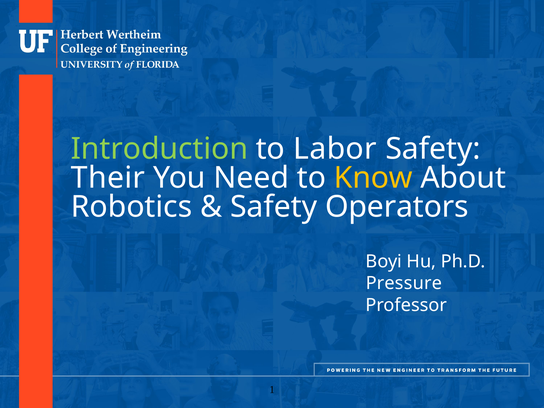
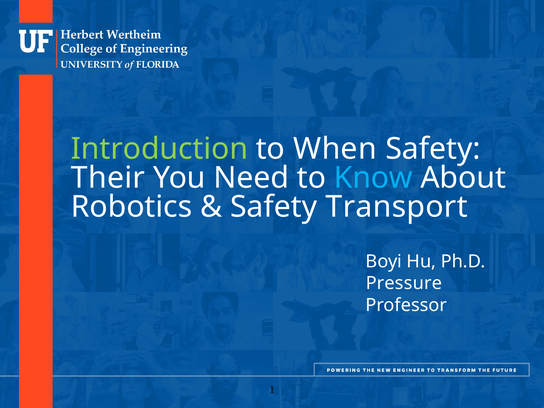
Labor: Labor -> When
Know colour: yellow -> light blue
Operators: Operators -> Transport
